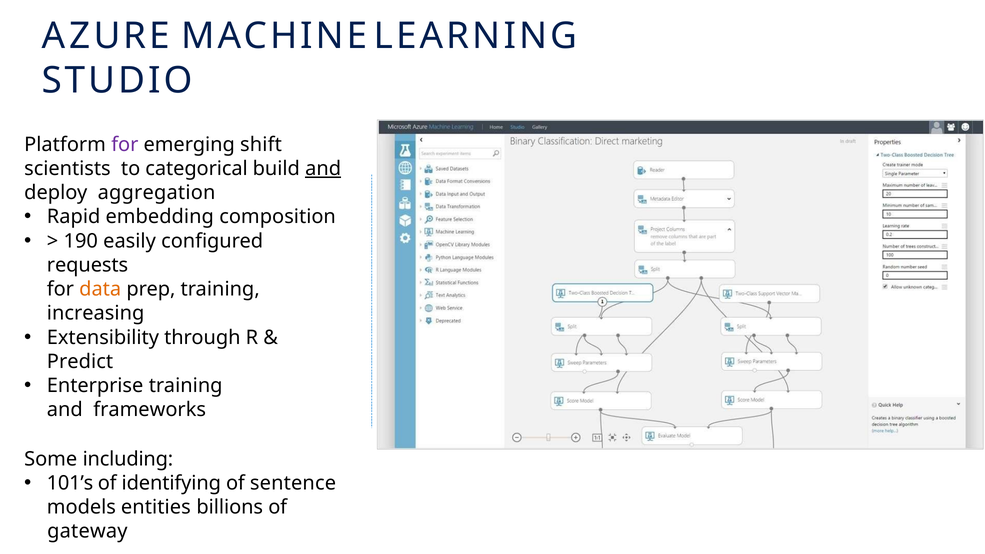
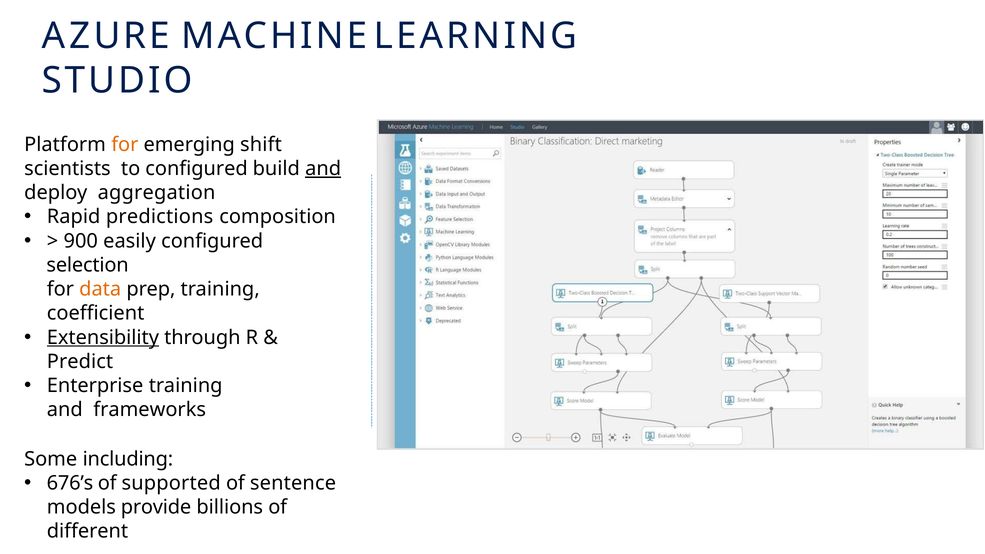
for at (125, 145) colour: purple -> orange
to categorical: categorical -> configured
embedding: embedding -> predictions
190: 190 -> 900
requests: requests -> selection
increasing: increasing -> coefficient
Extensibility underline: none -> present
101’s: 101’s -> 676’s
identifying: identifying -> supported
entities: entities -> provide
gateway: gateway -> different
